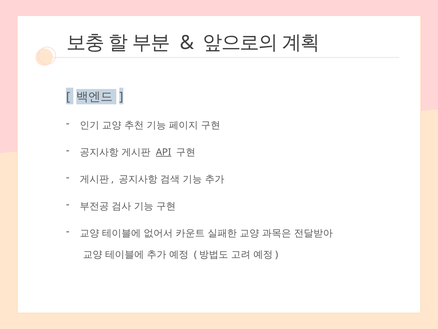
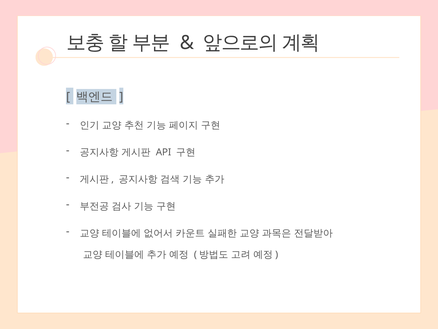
API underline: present -> none
